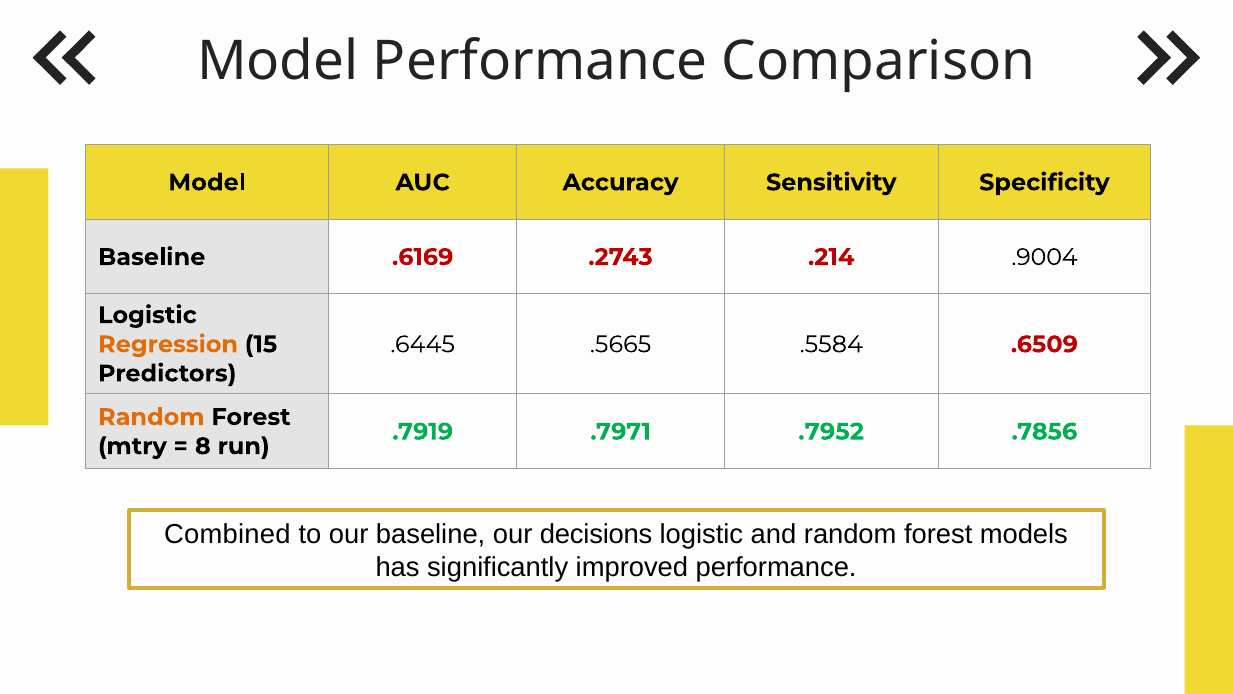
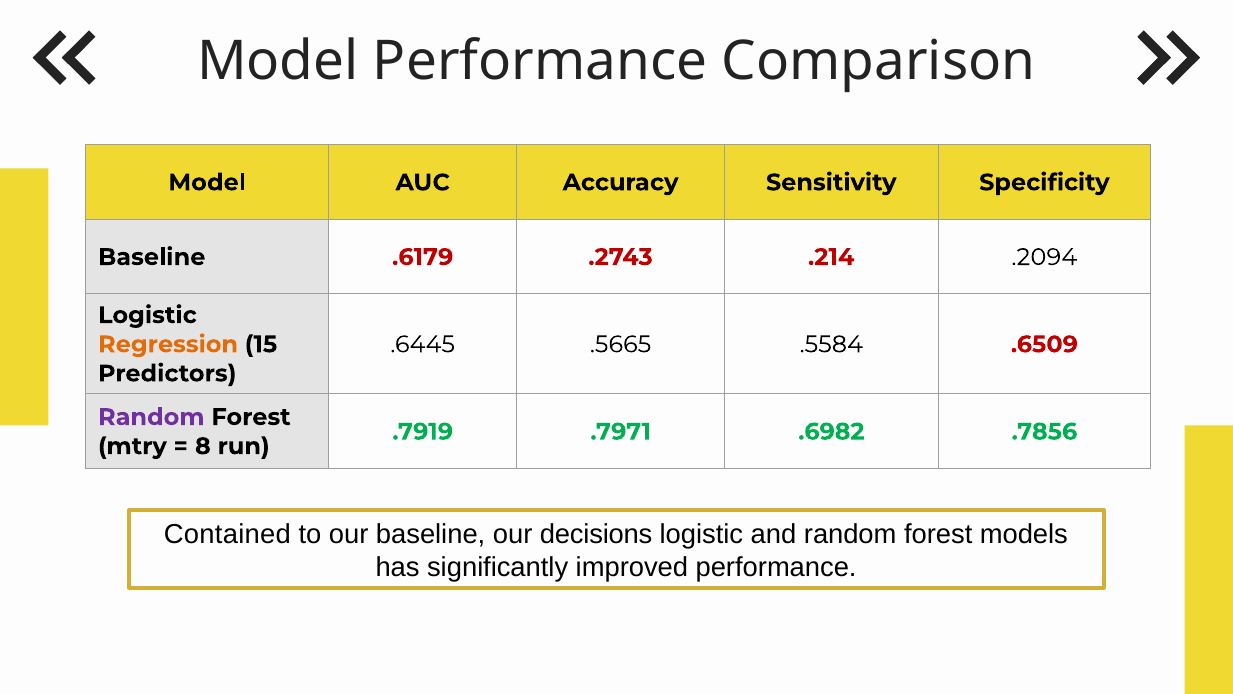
.6169: .6169 -> .6179
.9004: .9004 -> .2094
Random at (151, 417) colour: orange -> purple
.7952: .7952 -> .6982
Combined: Combined -> Contained
